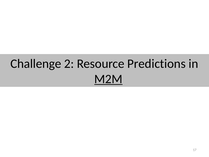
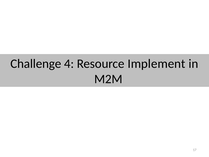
2: 2 -> 4
Predictions: Predictions -> Implement
M2M underline: present -> none
